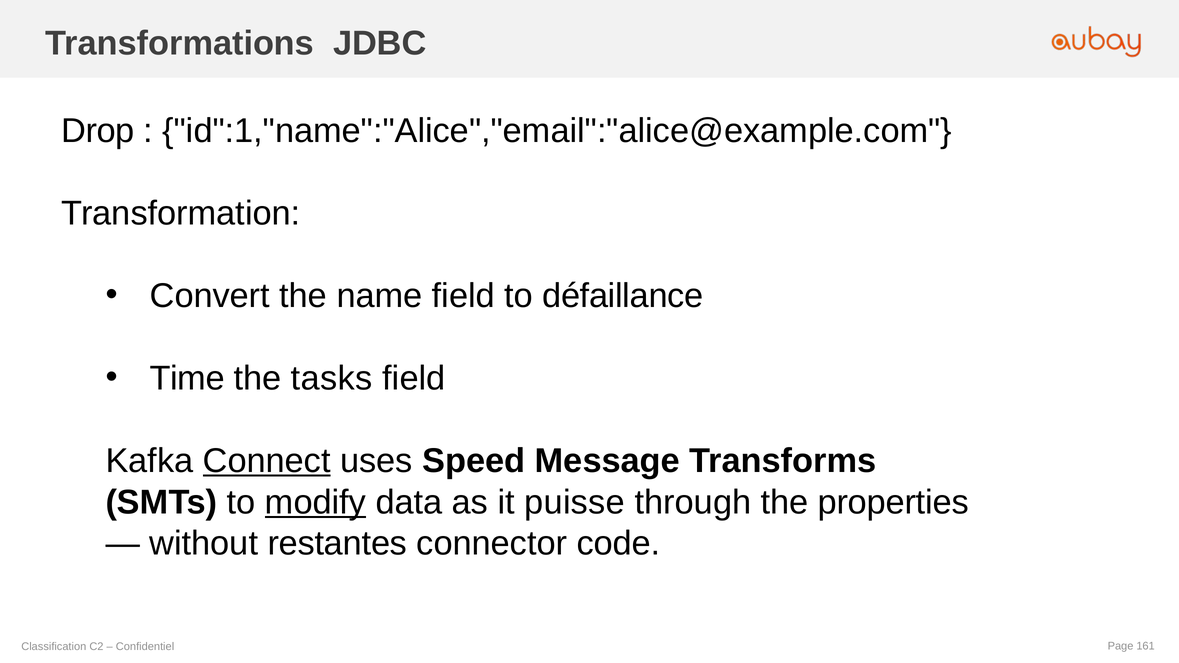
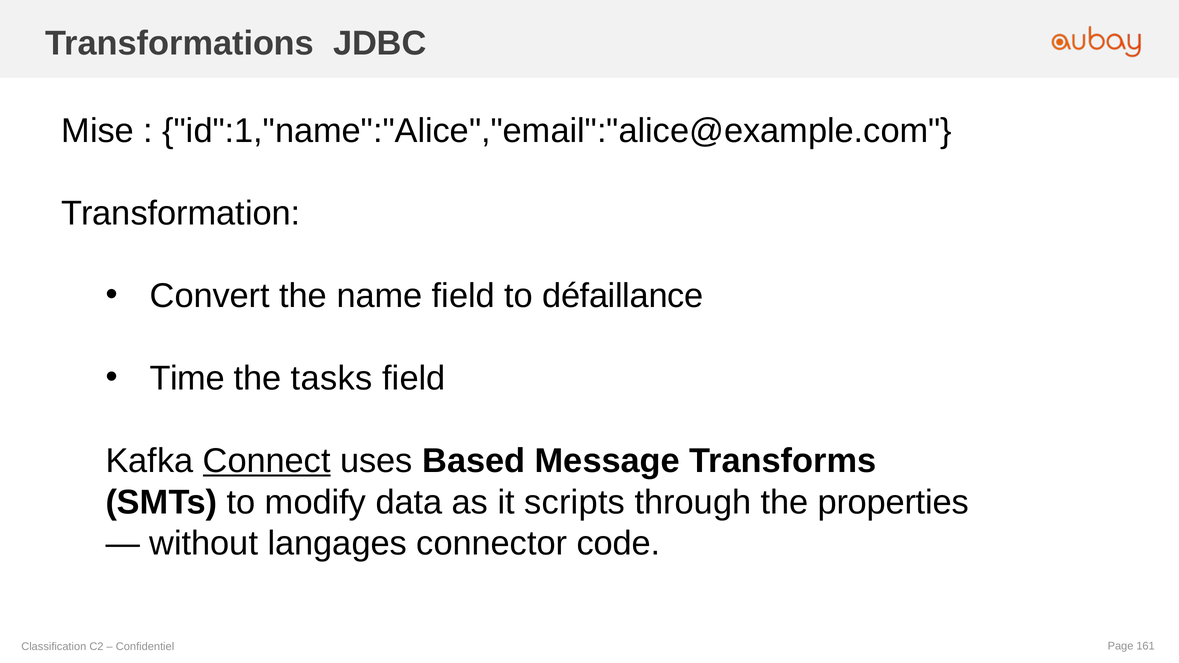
Drop: Drop -> Mise
Speed: Speed -> Based
modify underline: present -> none
puisse: puisse -> scripts
restantes: restantes -> langages
